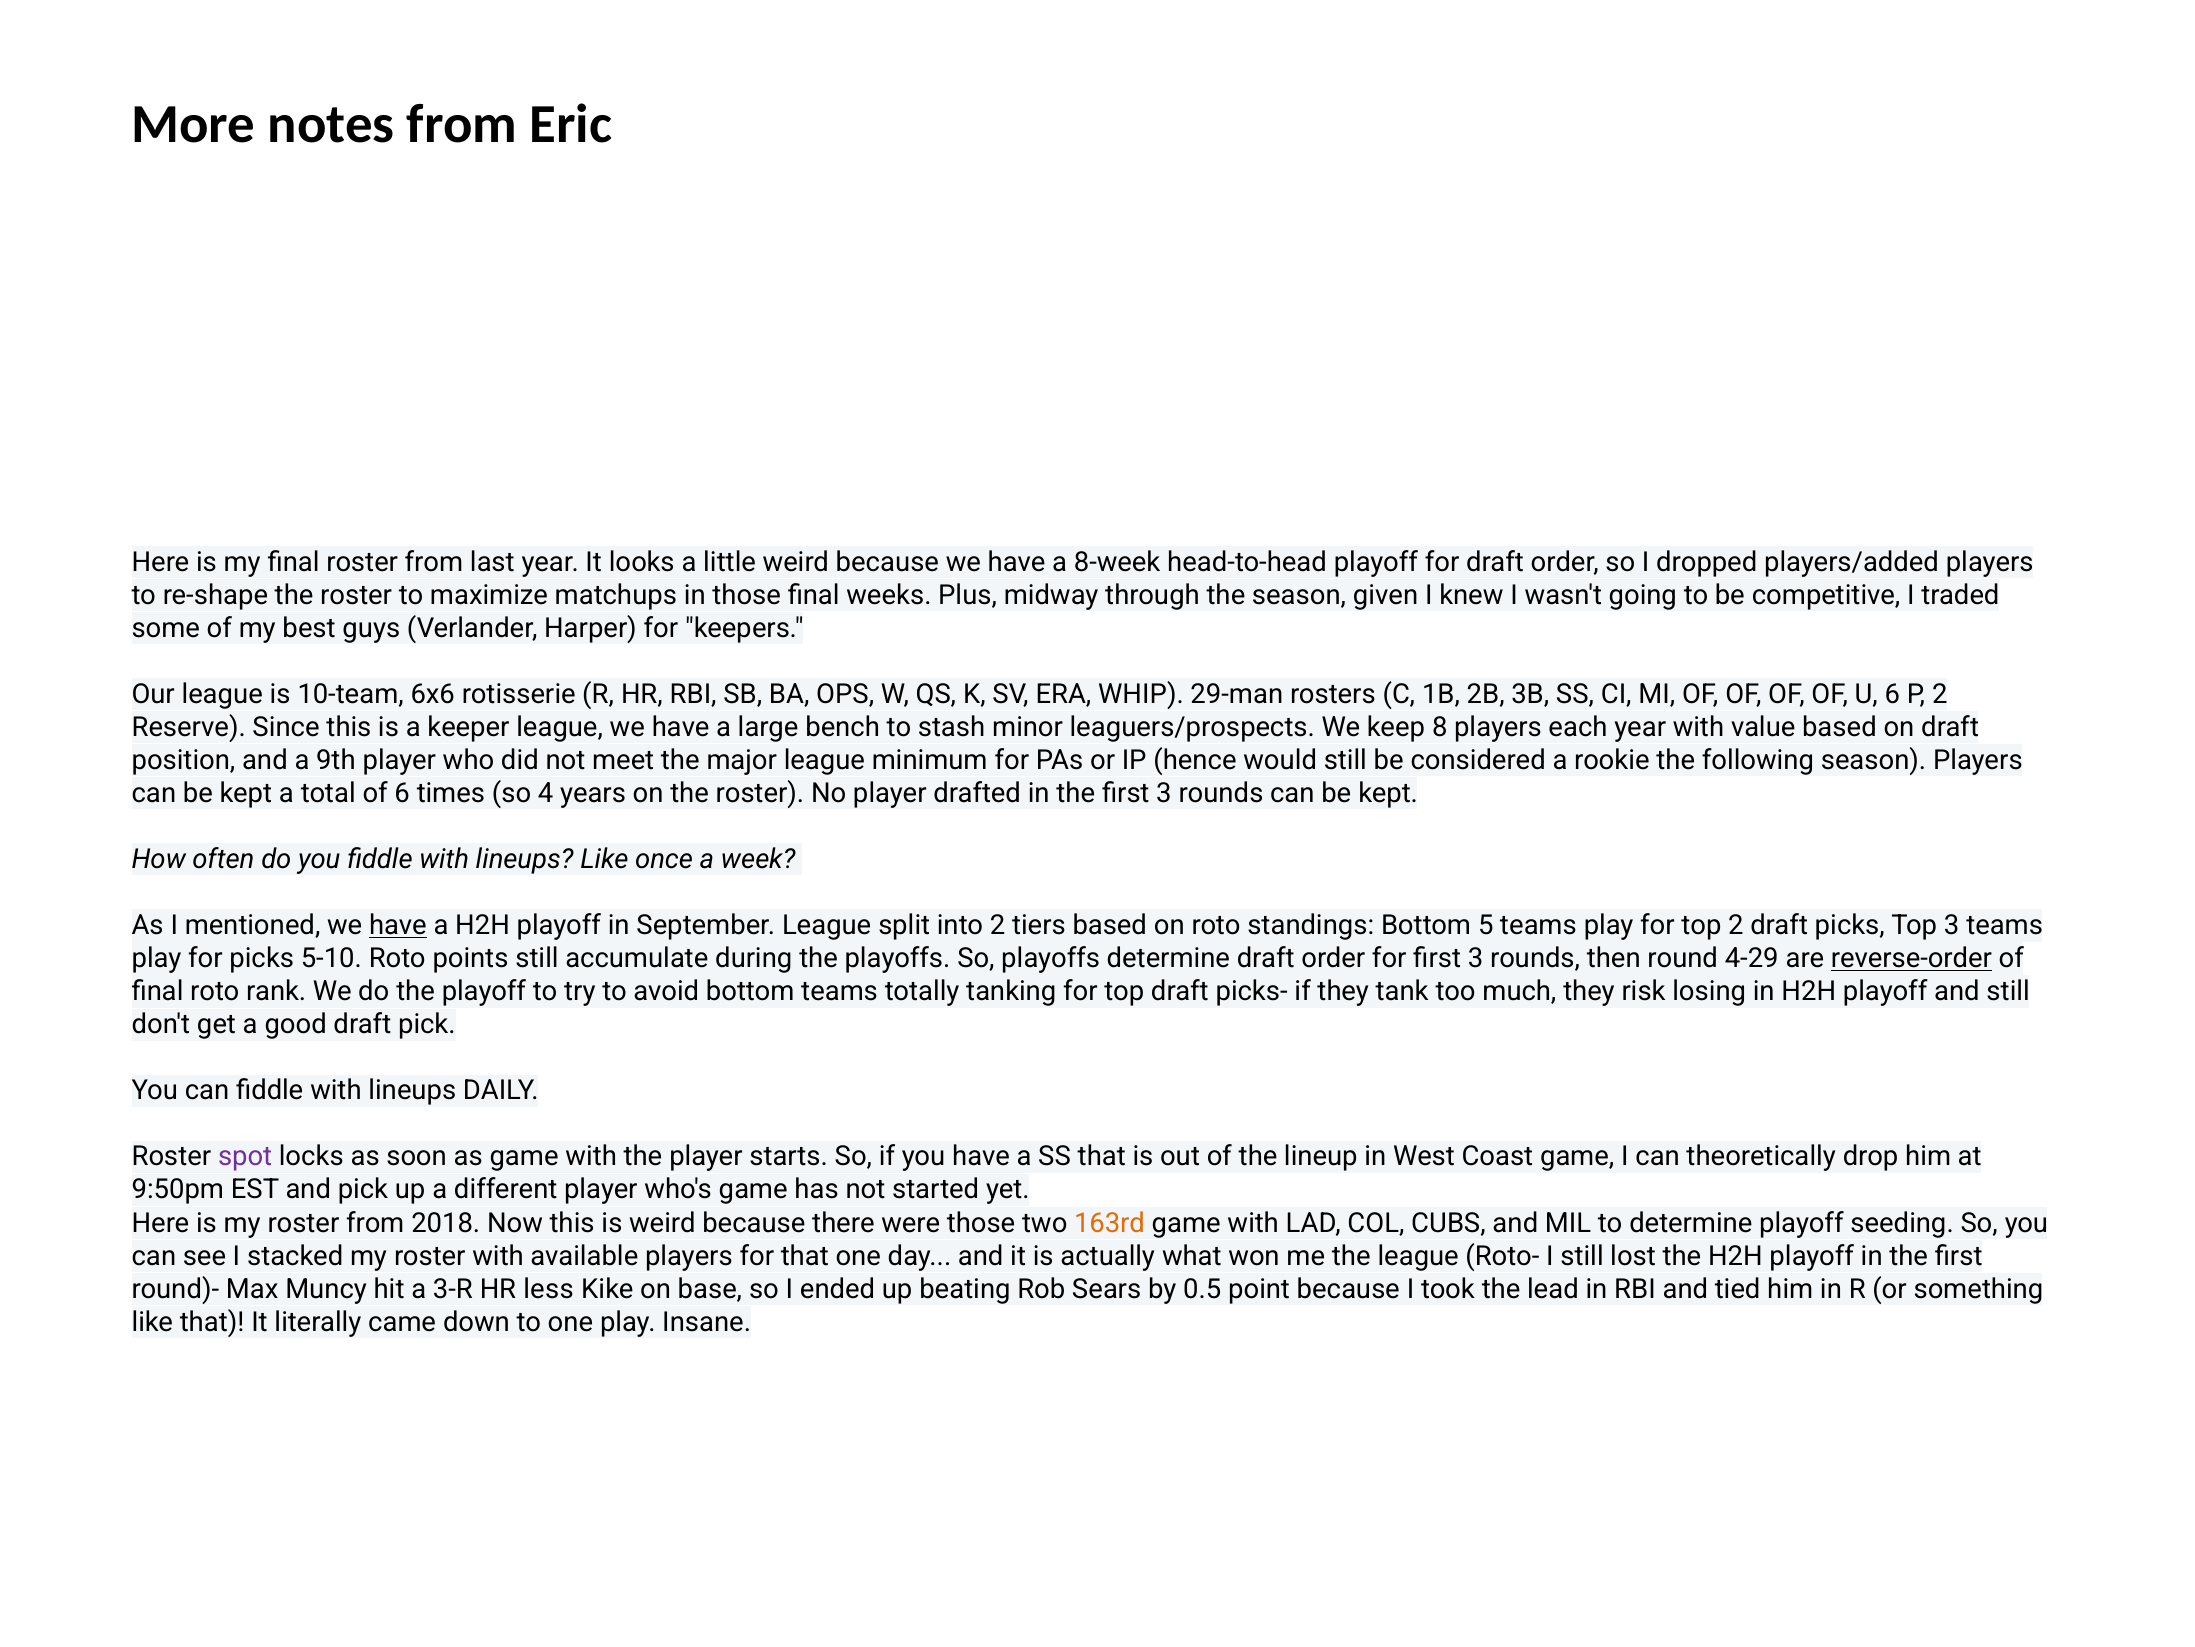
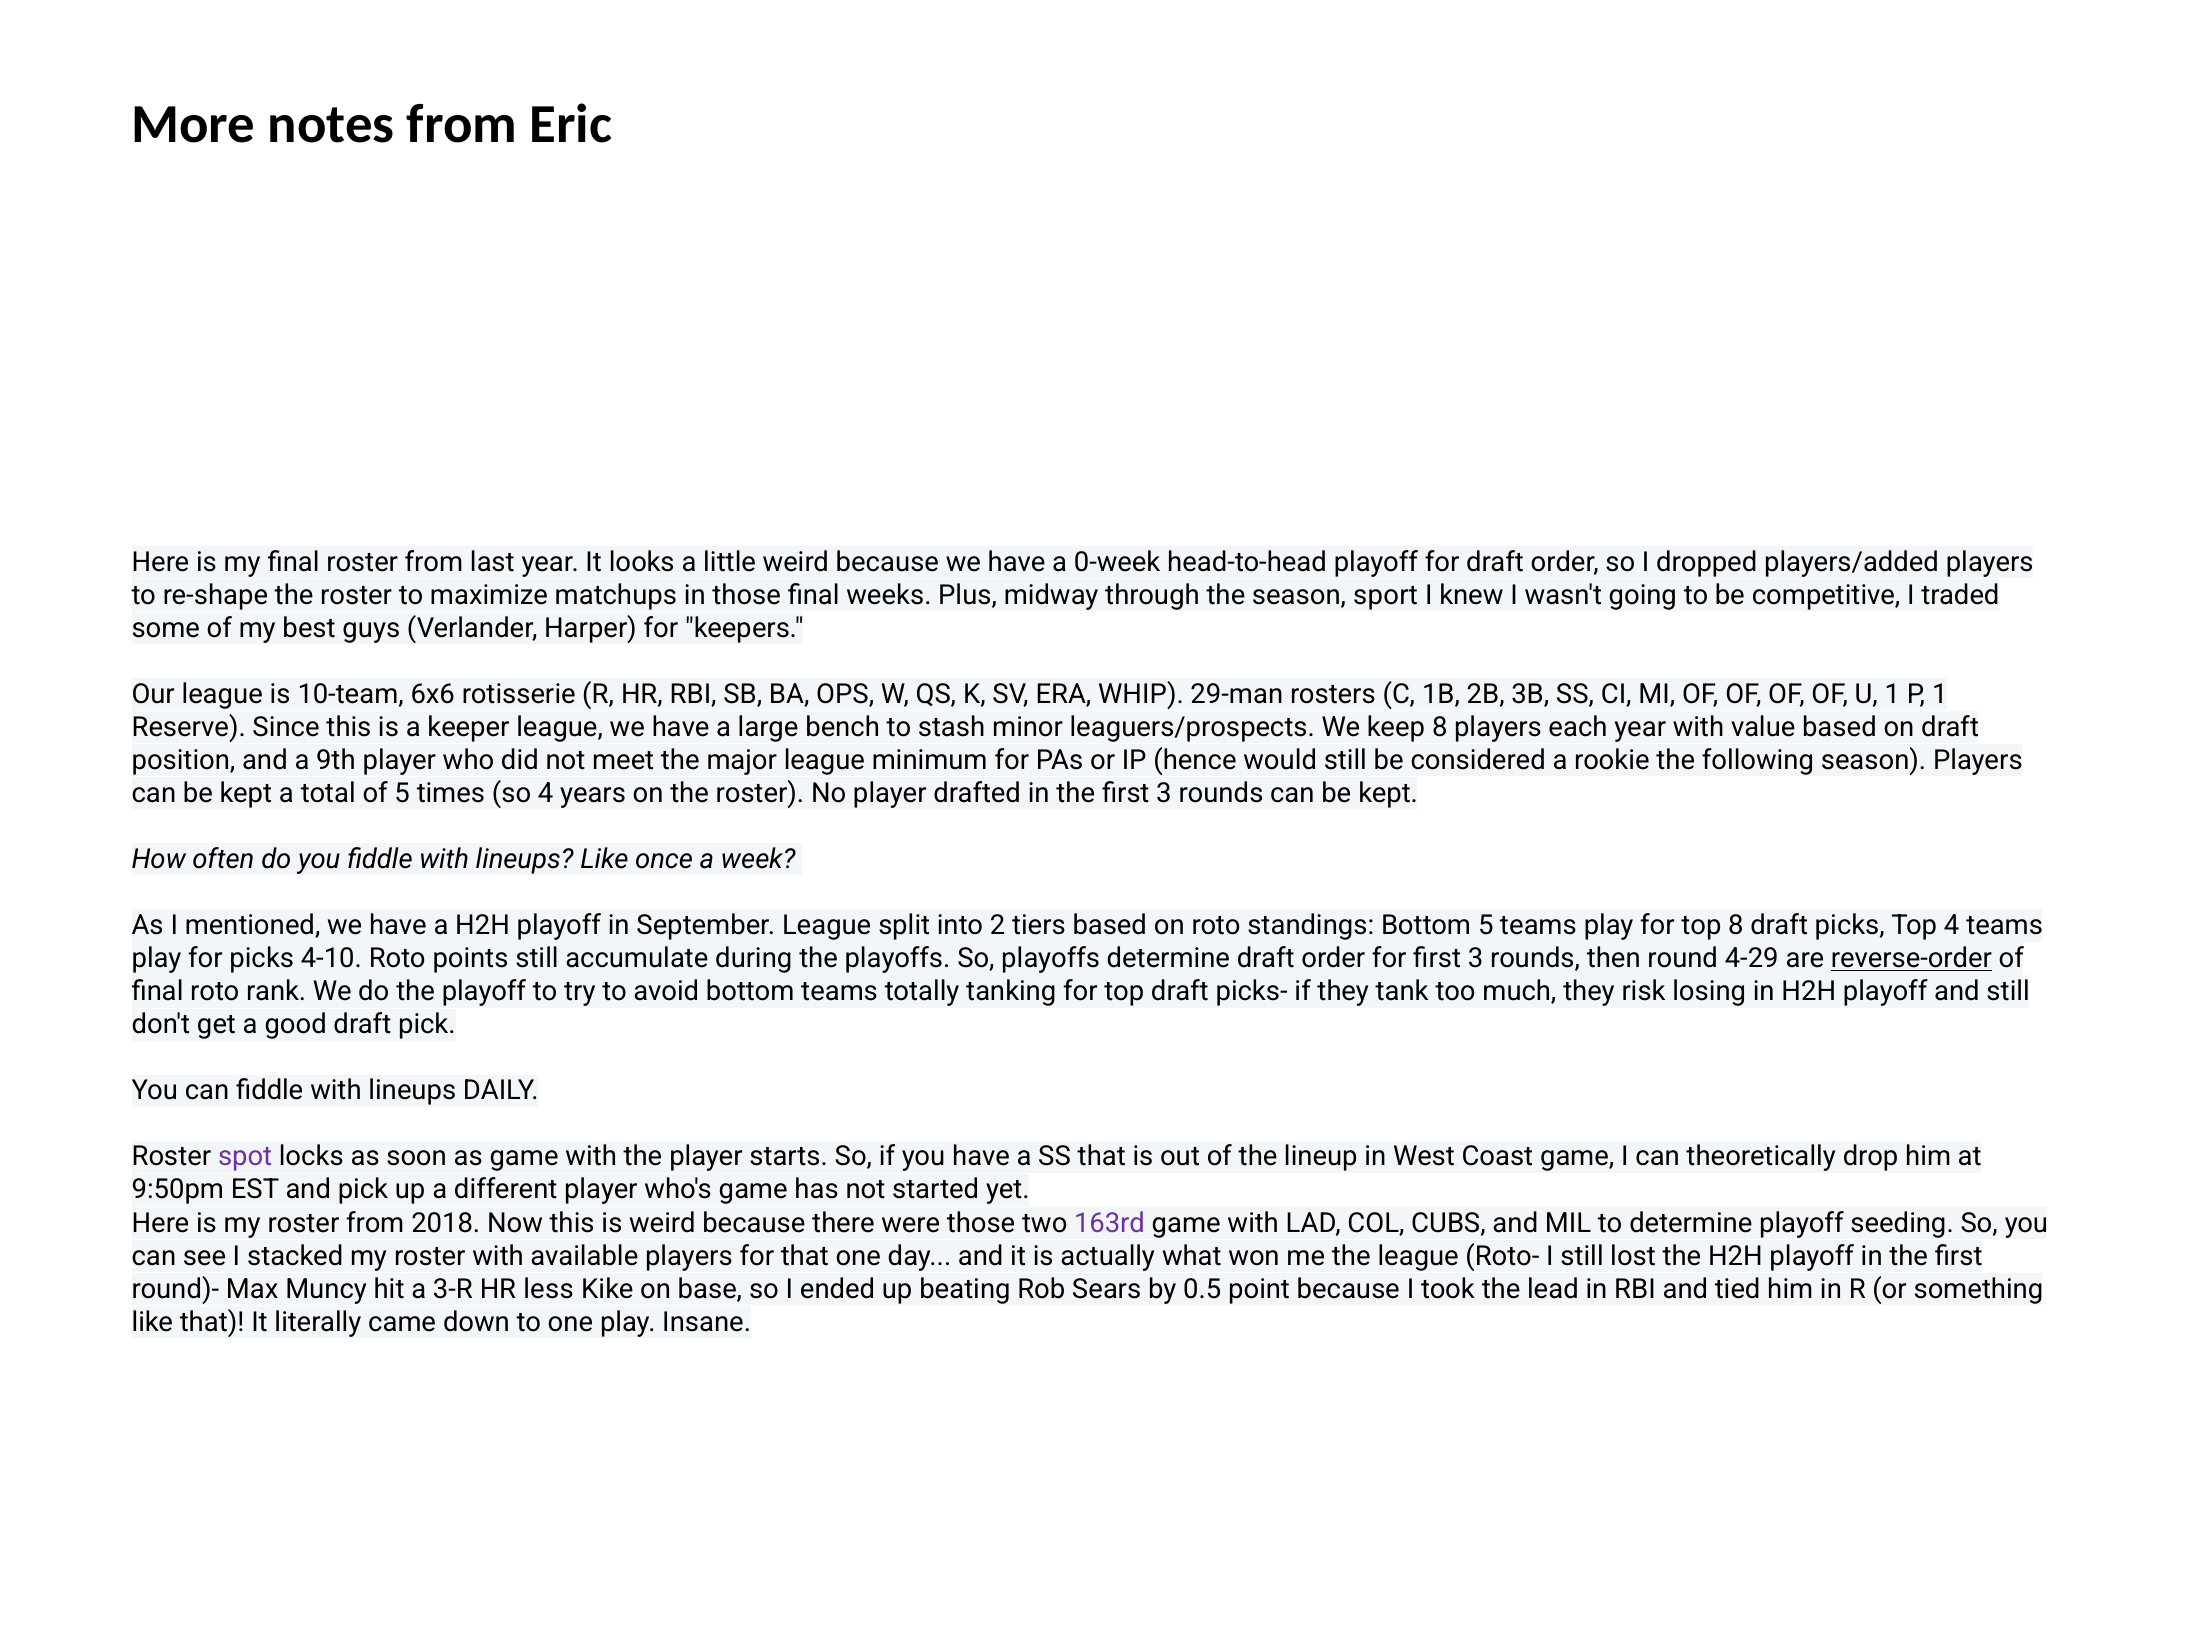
8-week: 8-week -> 0-week
given: given -> sport
U 6: 6 -> 1
P 2: 2 -> 1
of 6: 6 -> 5
have at (398, 925) underline: present -> none
top 2: 2 -> 8
Top 3: 3 -> 4
5-10: 5-10 -> 4-10
163rd colour: orange -> purple
